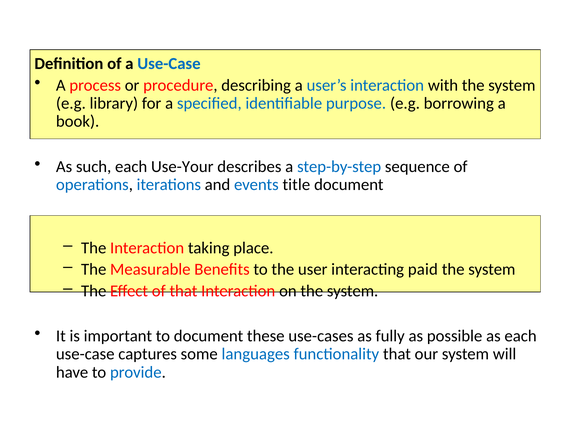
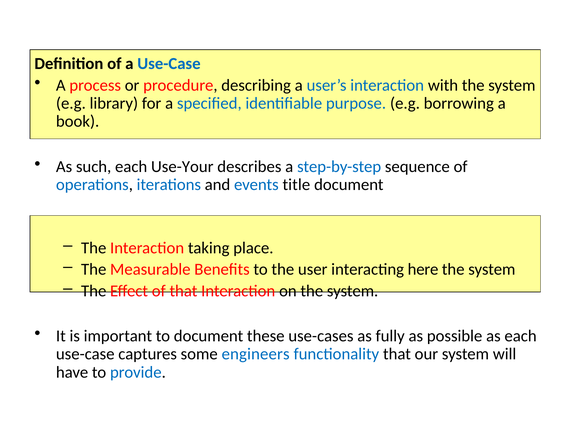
paid: paid -> here
languages: languages -> engineers
